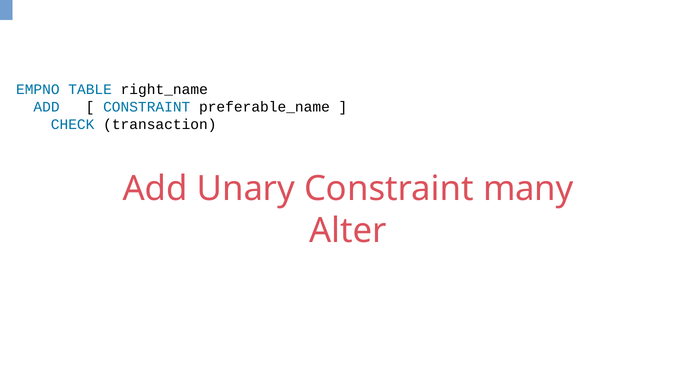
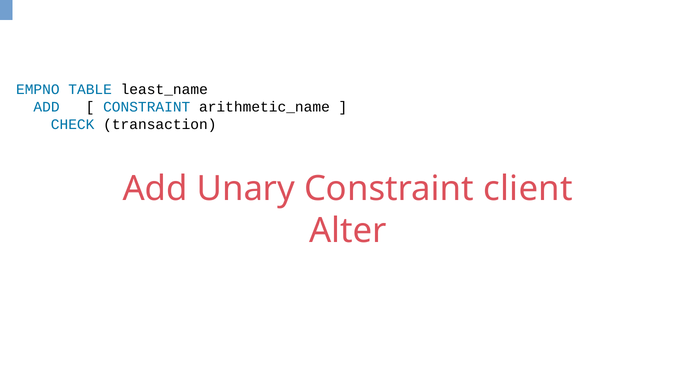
right_name: right_name -> least_name
preferable_name: preferable_name -> arithmetic_name
many: many -> client
